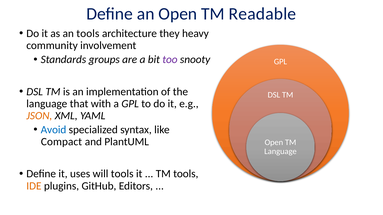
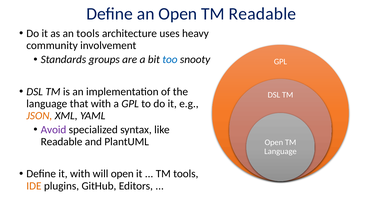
they: they -> uses
too colour: purple -> blue
Avoid colour: blue -> purple
Compact at (61, 142): Compact -> Readable
it uses: uses -> with
will tools: tools -> open
